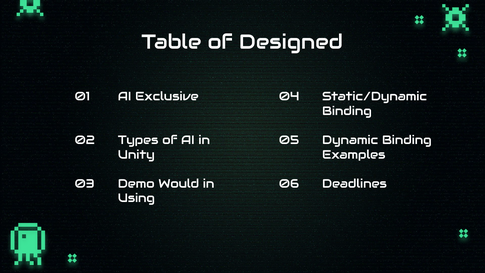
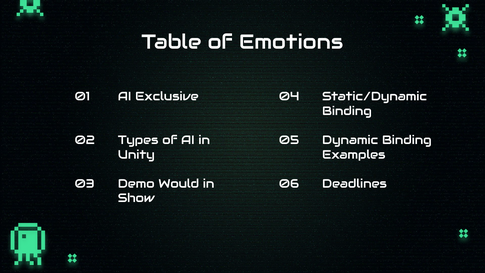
Designed: Designed -> Emotions
Using: Using -> Show
